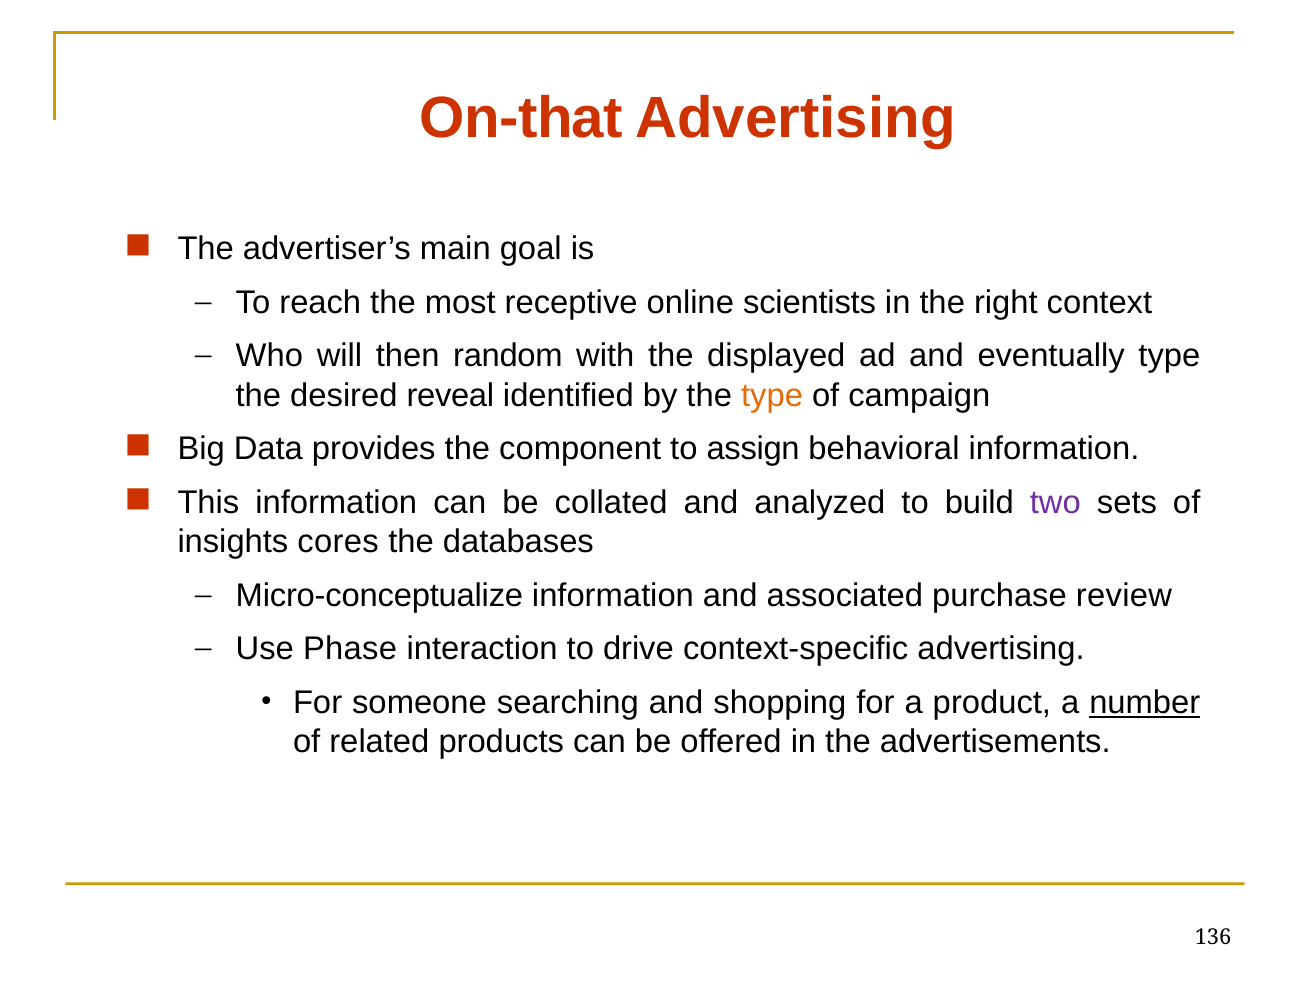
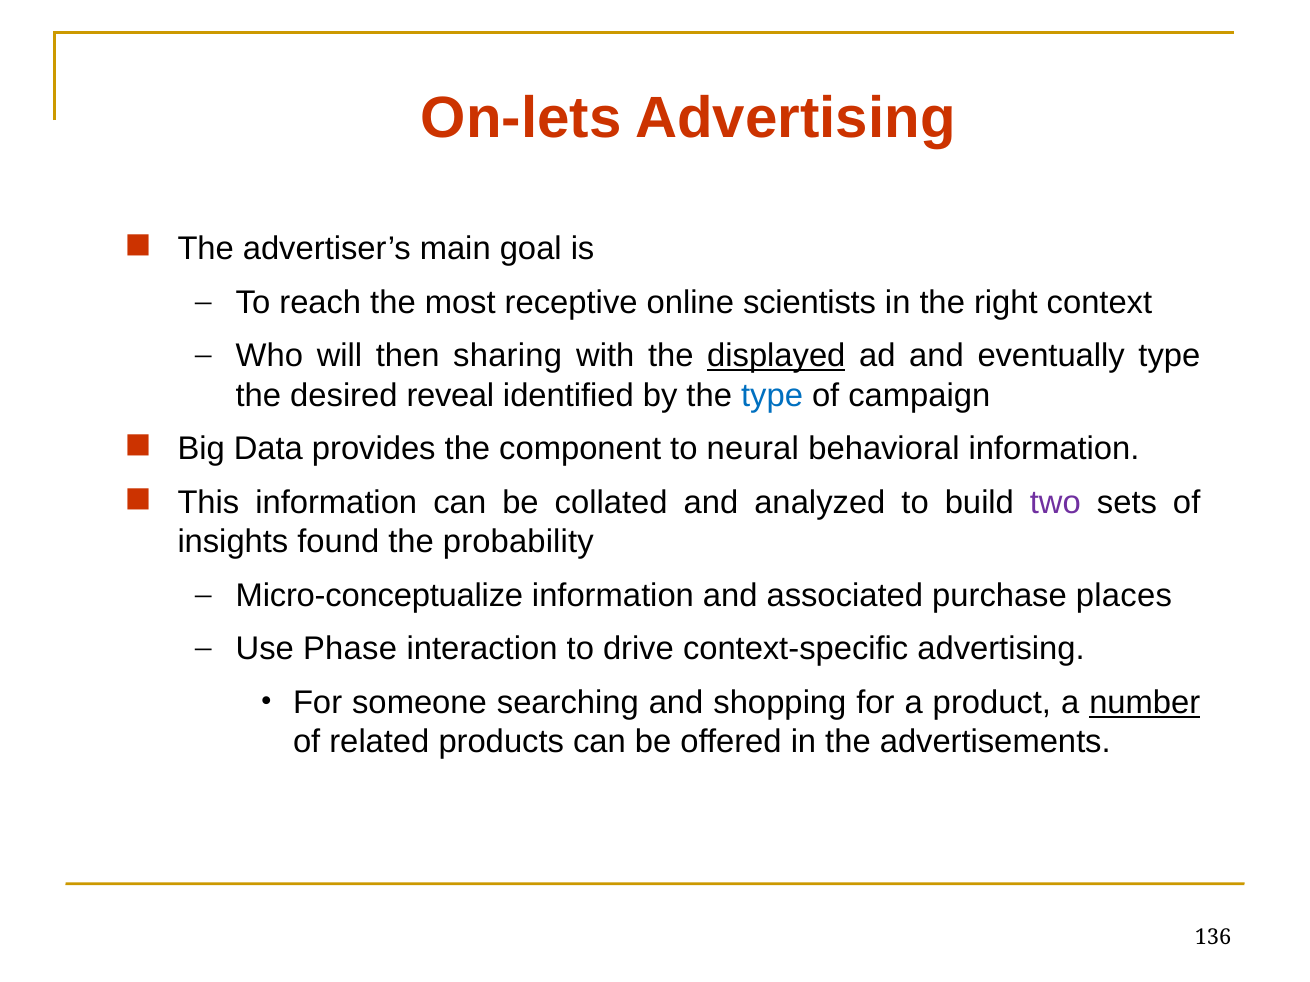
On-that: On-that -> On-lets
random: random -> sharing
displayed underline: none -> present
type at (772, 395) colour: orange -> blue
assign: assign -> neural
cores: cores -> found
databases: databases -> probability
review: review -> places
